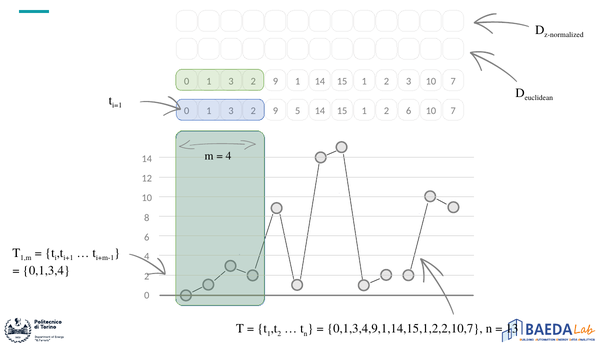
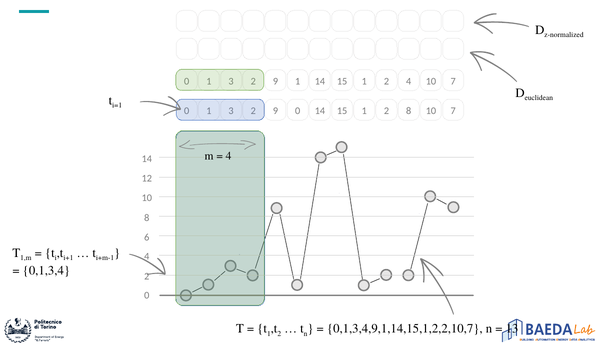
2 3: 3 -> 4
9 5: 5 -> 0
2 6: 6 -> 8
